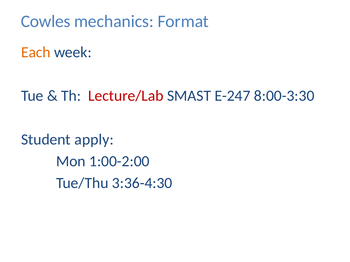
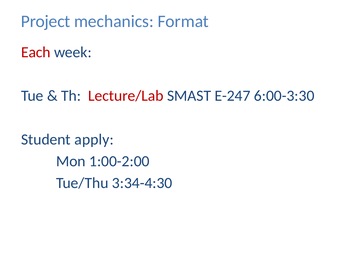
Cowles: Cowles -> Project
Each colour: orange -> red
8:00-3:30: 8:00-3:30 -> 6:00-3:30
3:36-4:30: 3:36-4:30 -> 3:34-4:30
